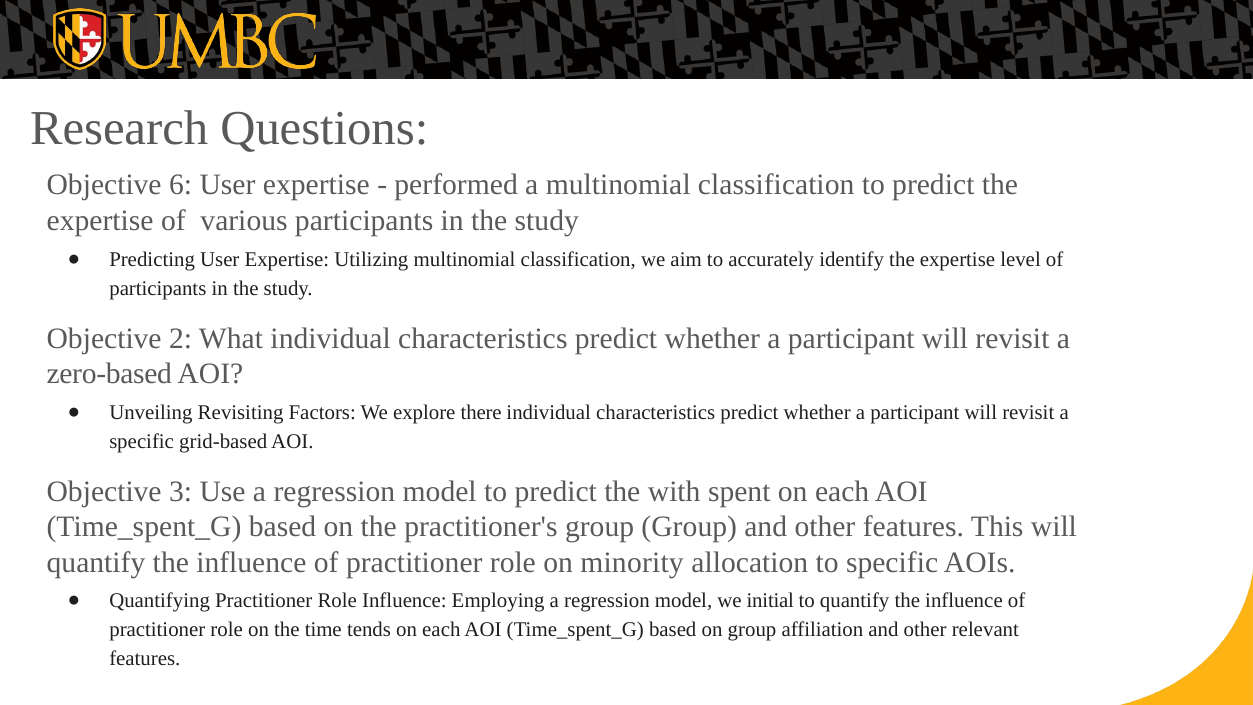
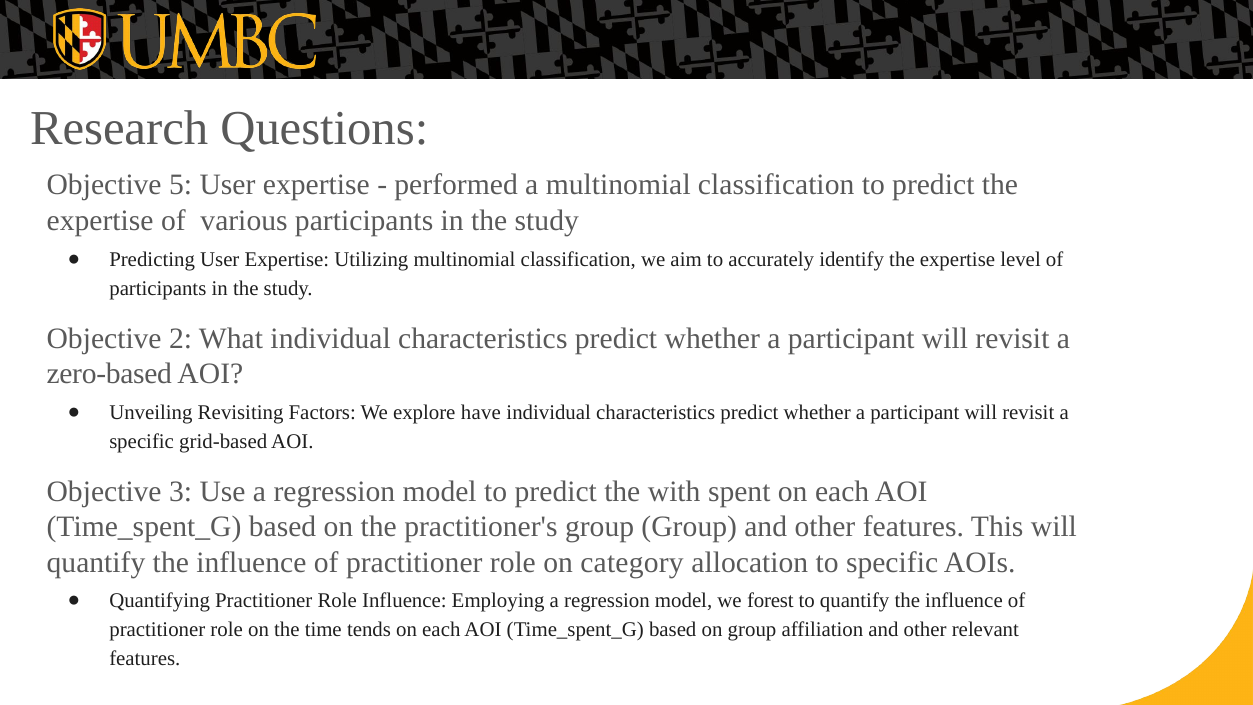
6: 6 -> 5
there: there -> have
minority: minority -> category
initial: initial -> forest
